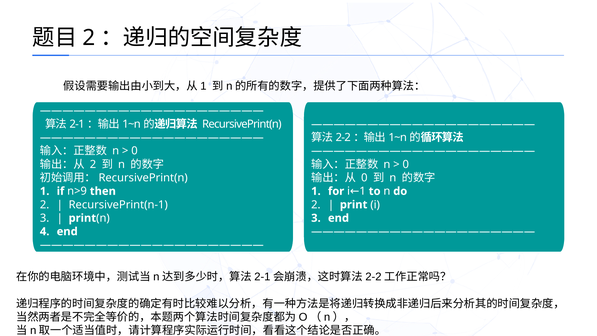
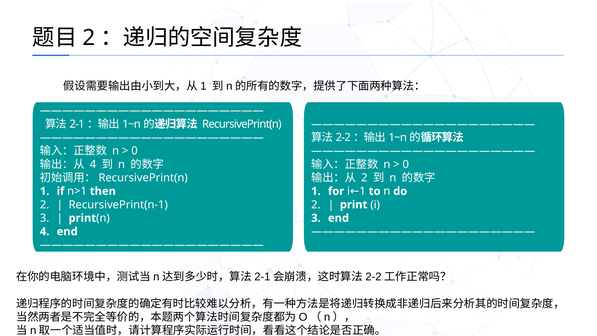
2 at (93, 164): 2 -> 4
0 at (364, 178): 0 -> 2
n>9: n>9 -> n>1
